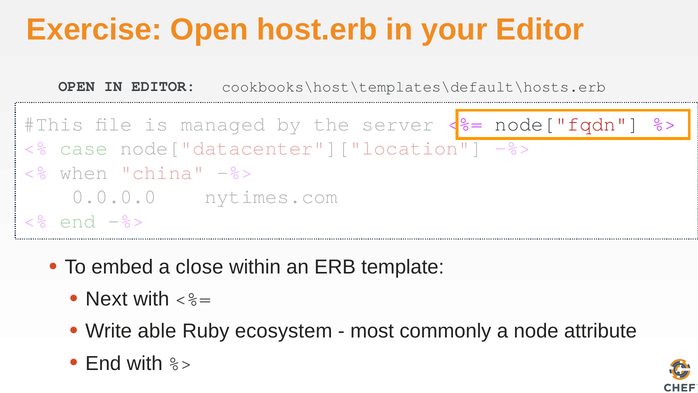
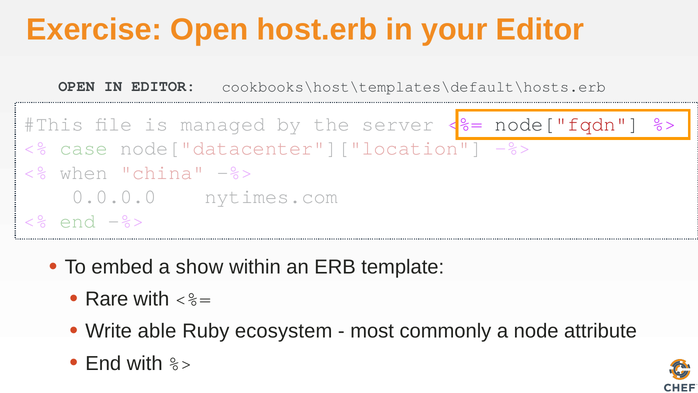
close: close -> show
Next: Next -> Rare
